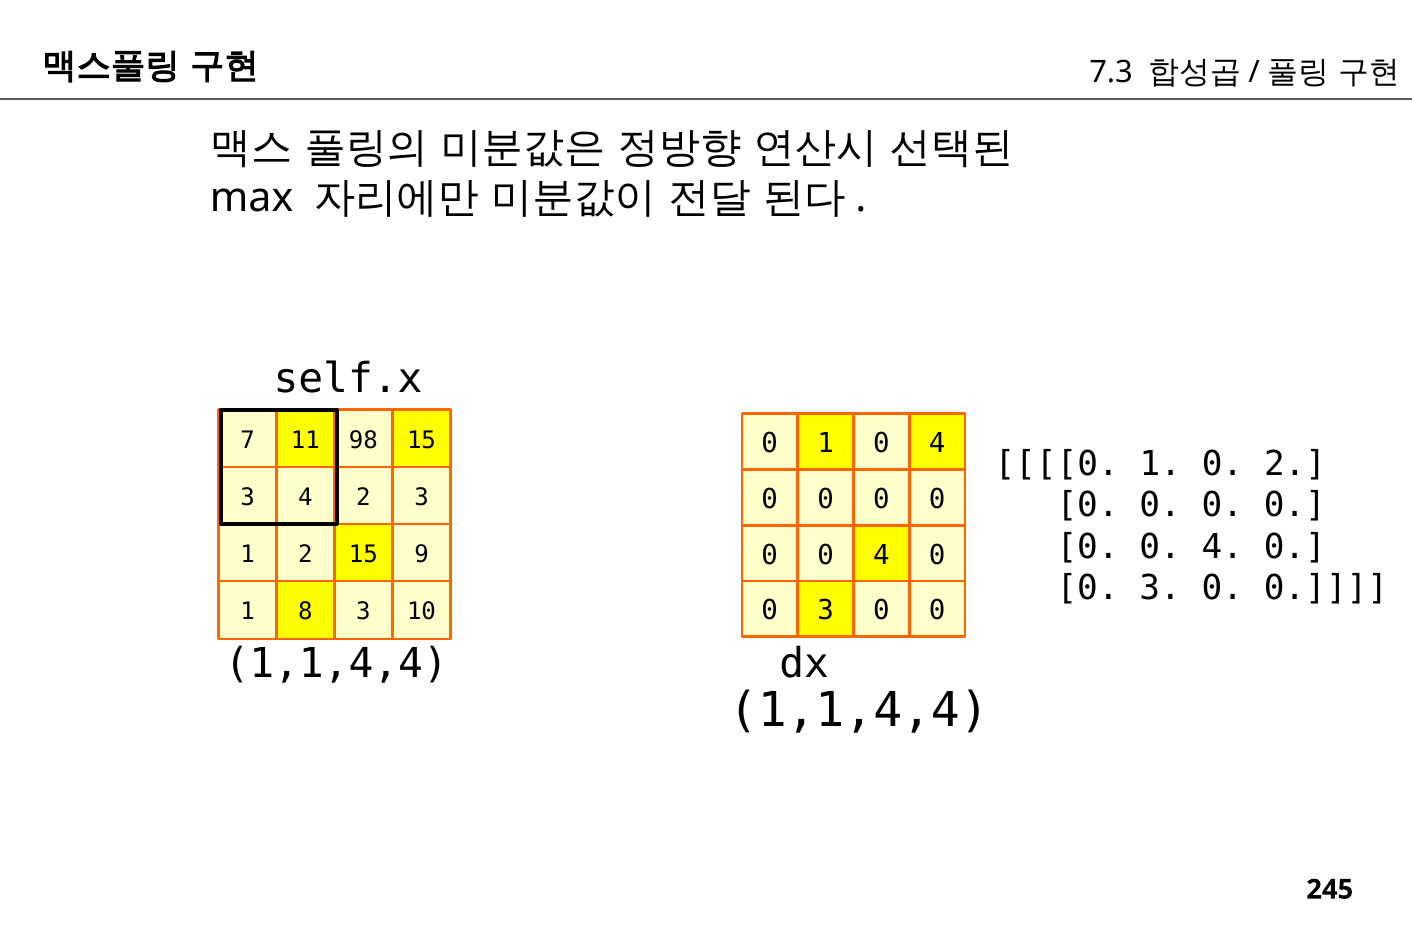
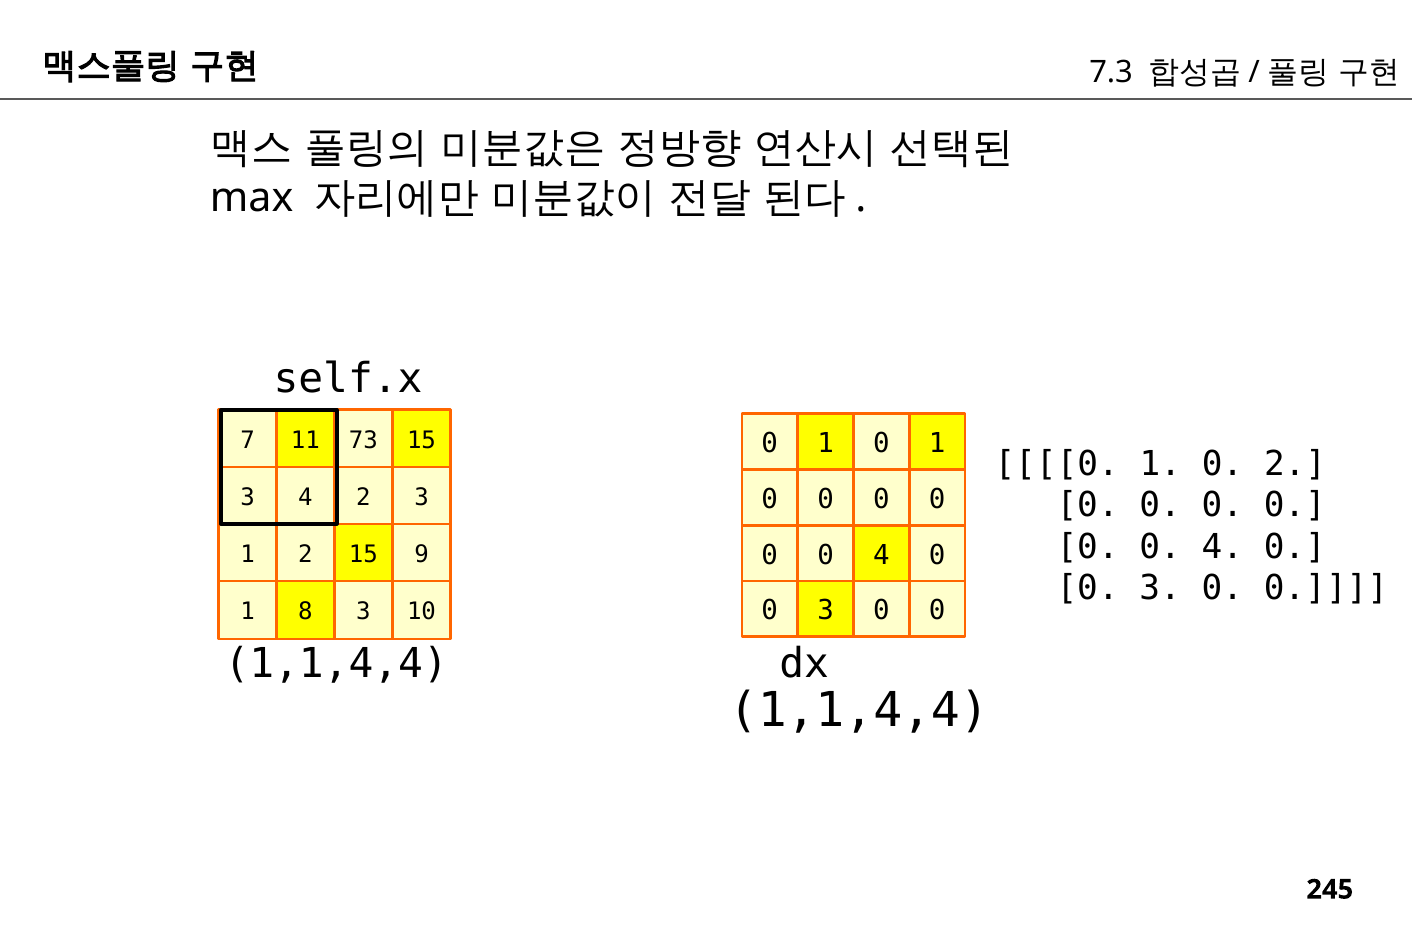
98: 98 -> 73
1 0 4: 4 -> 1
